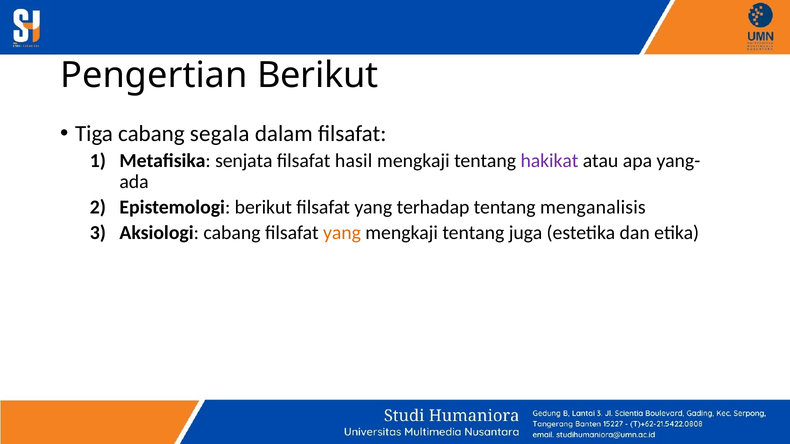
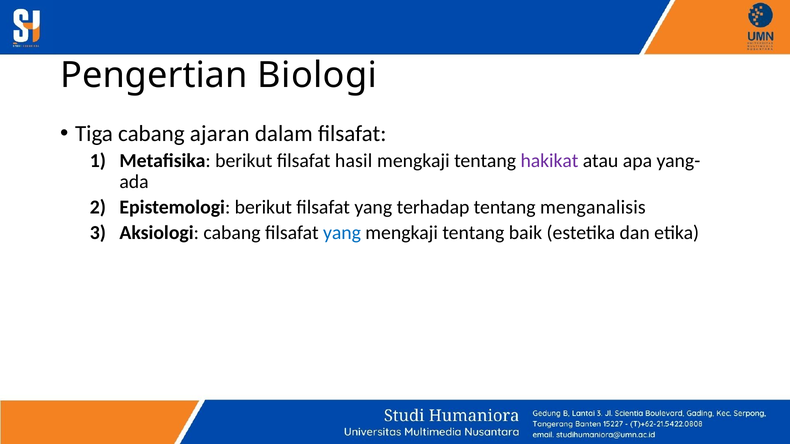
Pengertian Berikut: Berikut -> Biologi
segala: segala -> ajaran
Metafisika senjata: senjata -> berikut
yang at (342, 233) colour: orange -> blue
juga: juga -> baik
